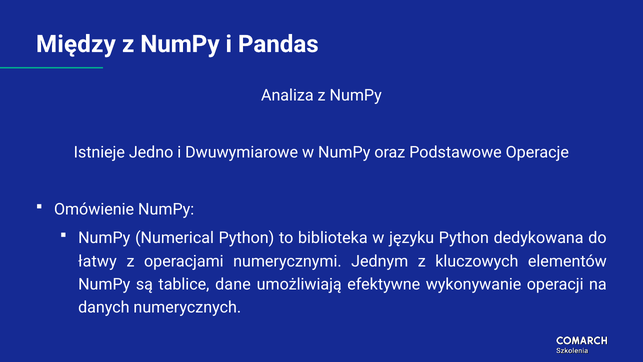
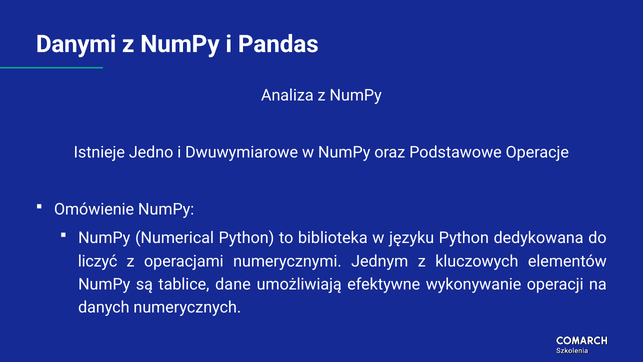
Między: Między -> Danymi
łatwy: łatwy -> liczyć
